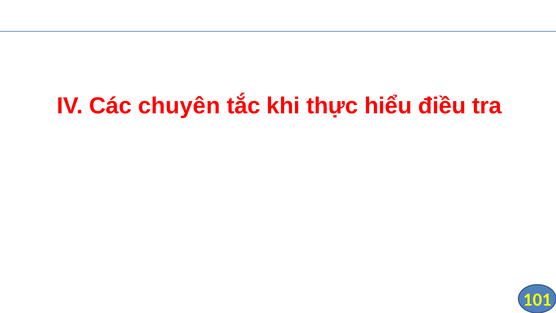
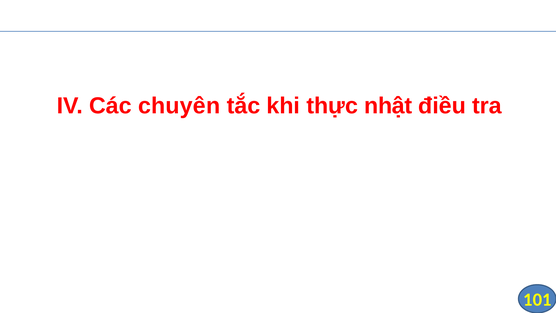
hiểu: hiểu -> nhật
